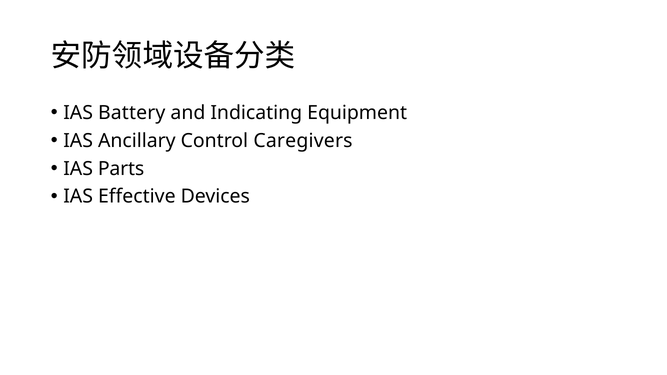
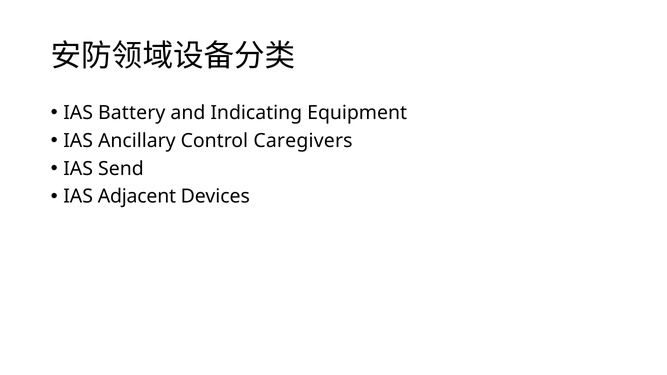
Parts: Parts -> Send
Effective: Effective -> Adjacent
